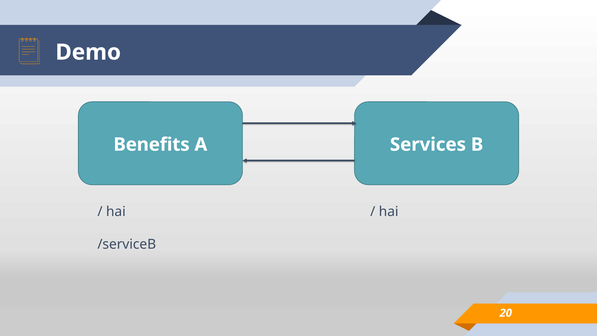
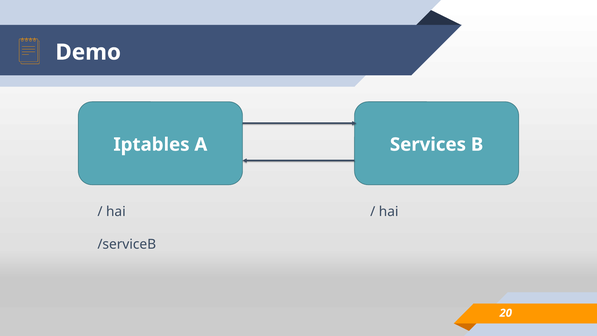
Benefits: Benefits -> Iptables
